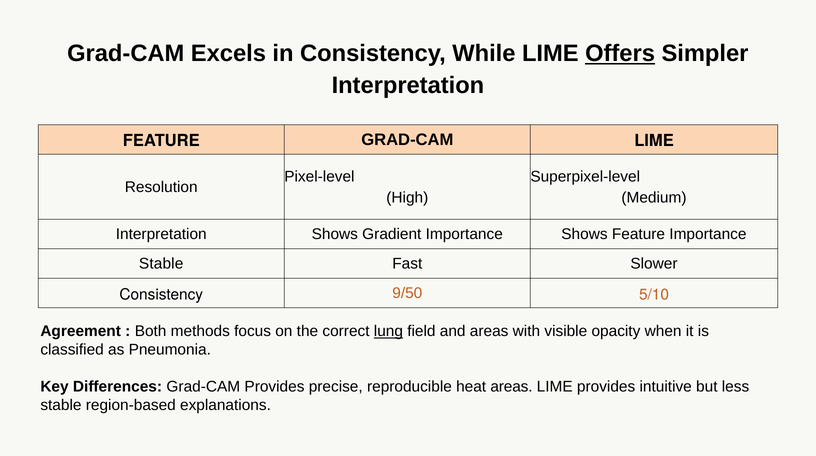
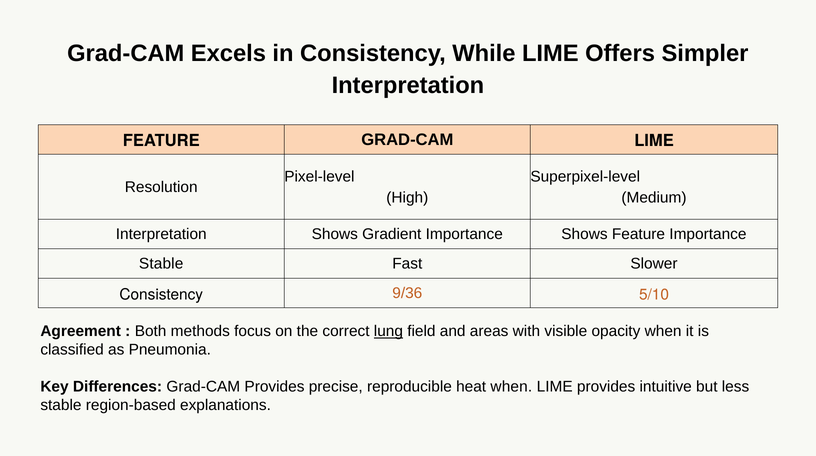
Offers underline: present -> none
9/50: 9/50 -> 9/36
heat areas: areas -> when
